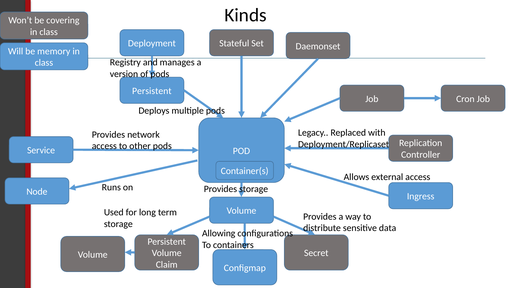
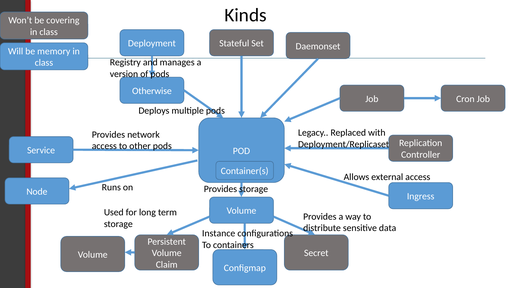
Persistent at (152, 91): Persistent -> Otherwise
Allowing: Allowing -> Instance
